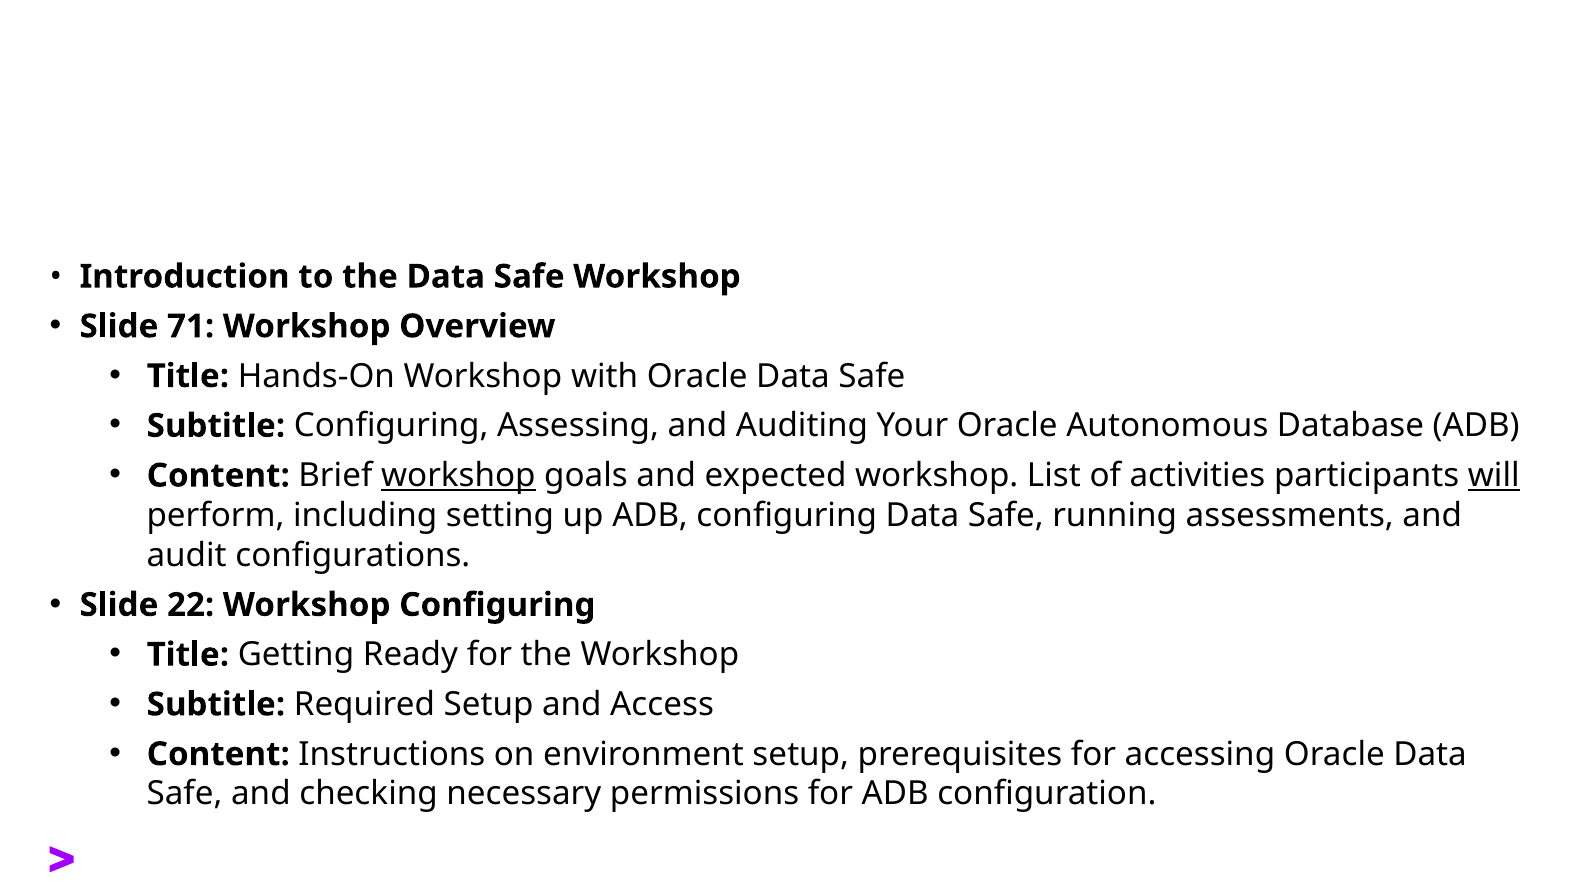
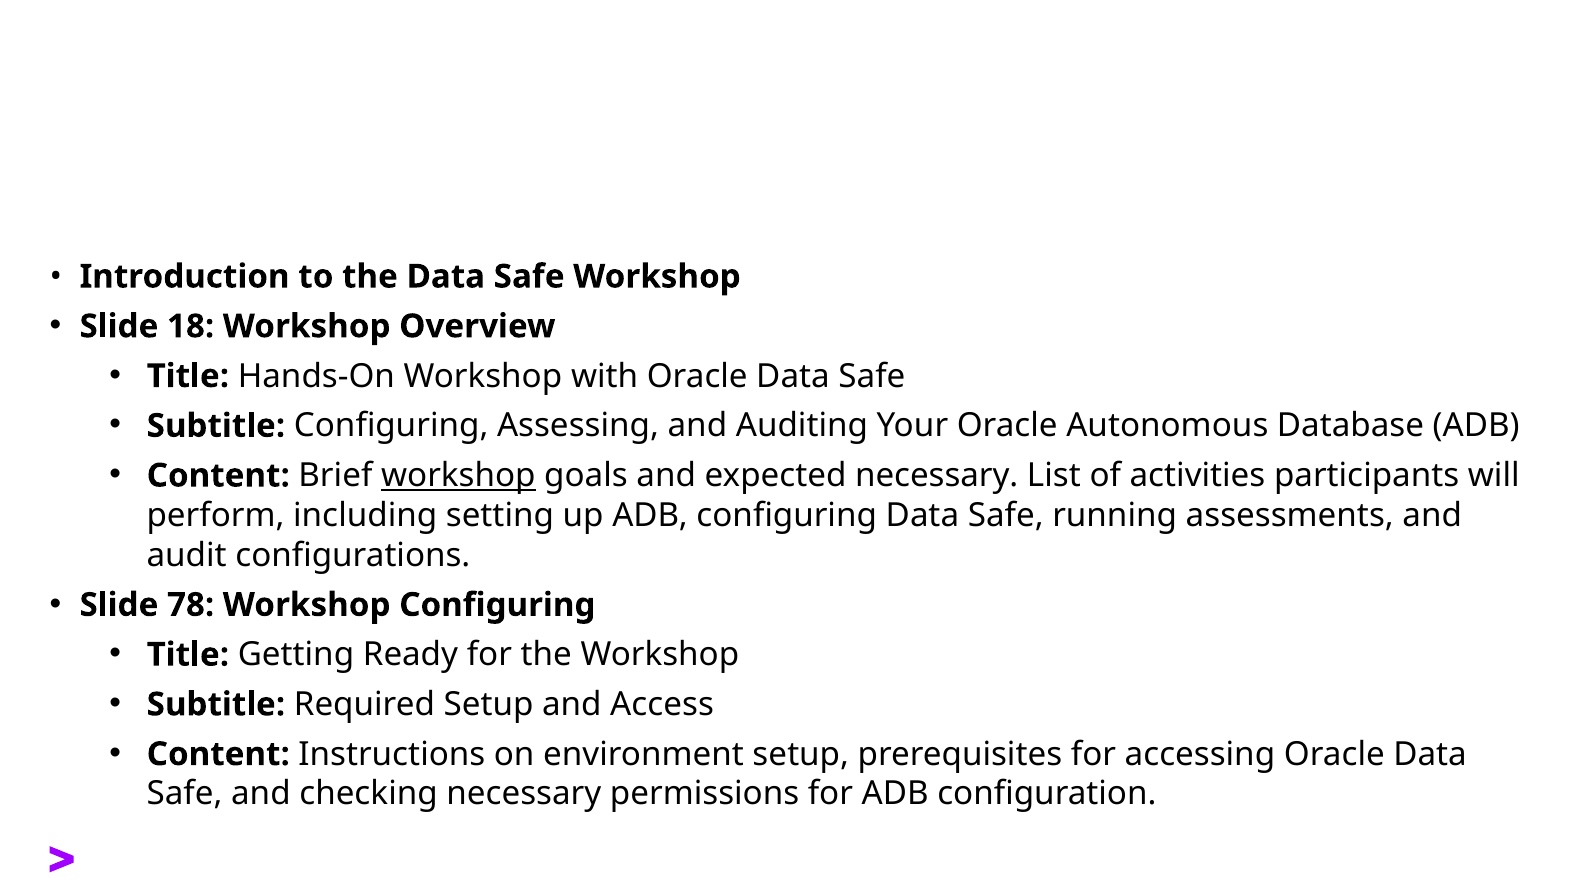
71: 71 -> 18
expected workshop: workshop -> necessary
will underline: present -> none
22: 22 -> 78
